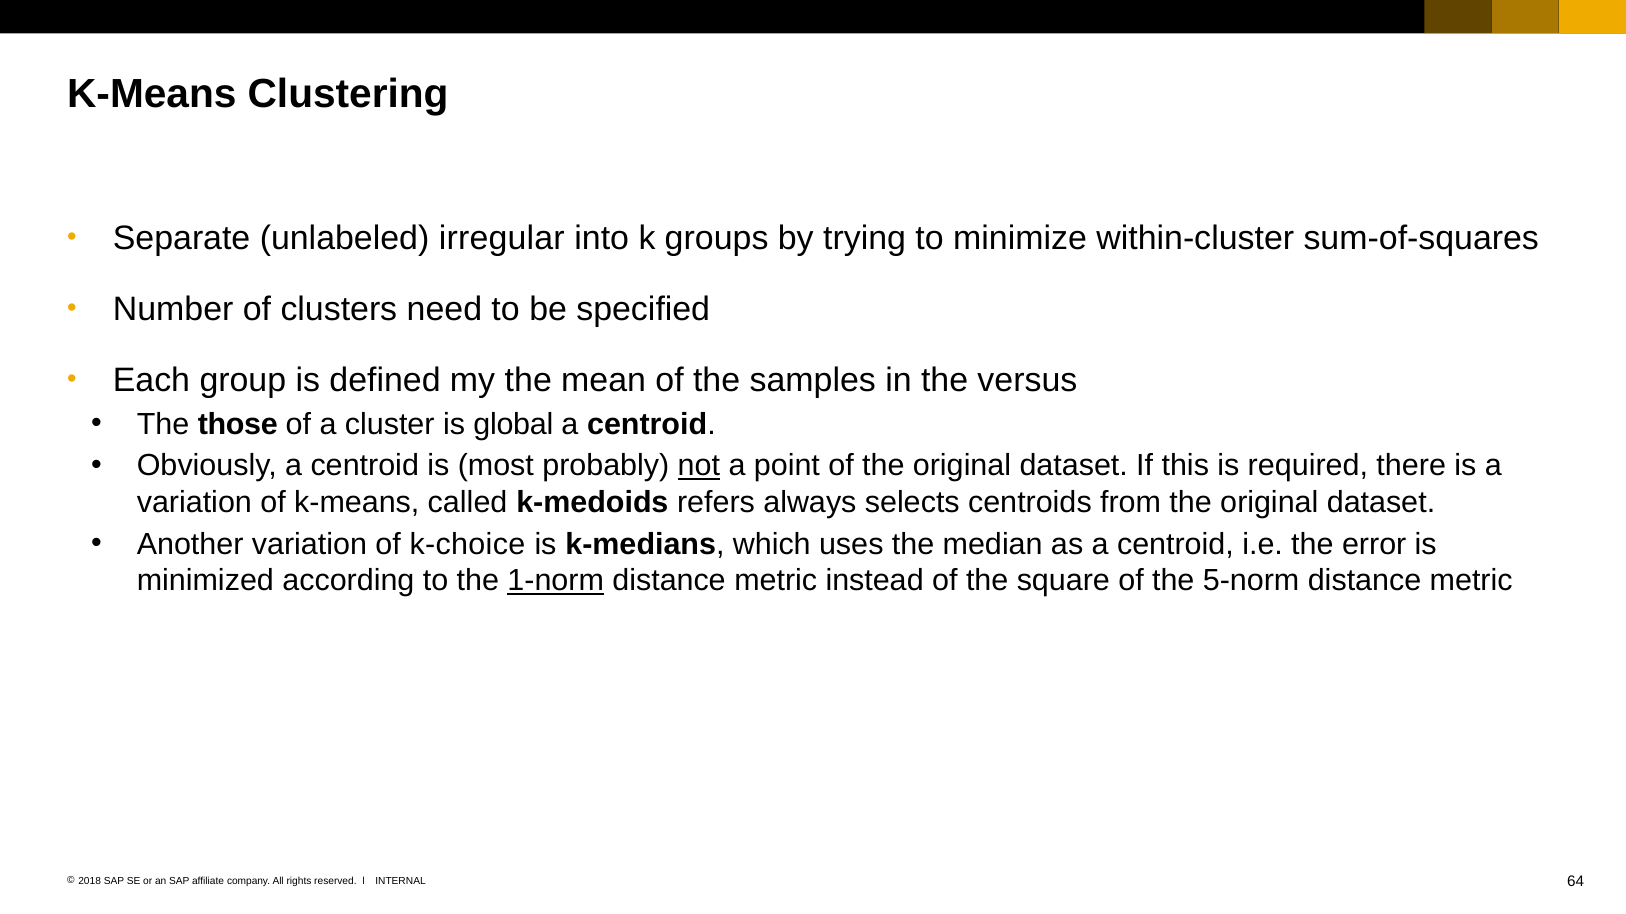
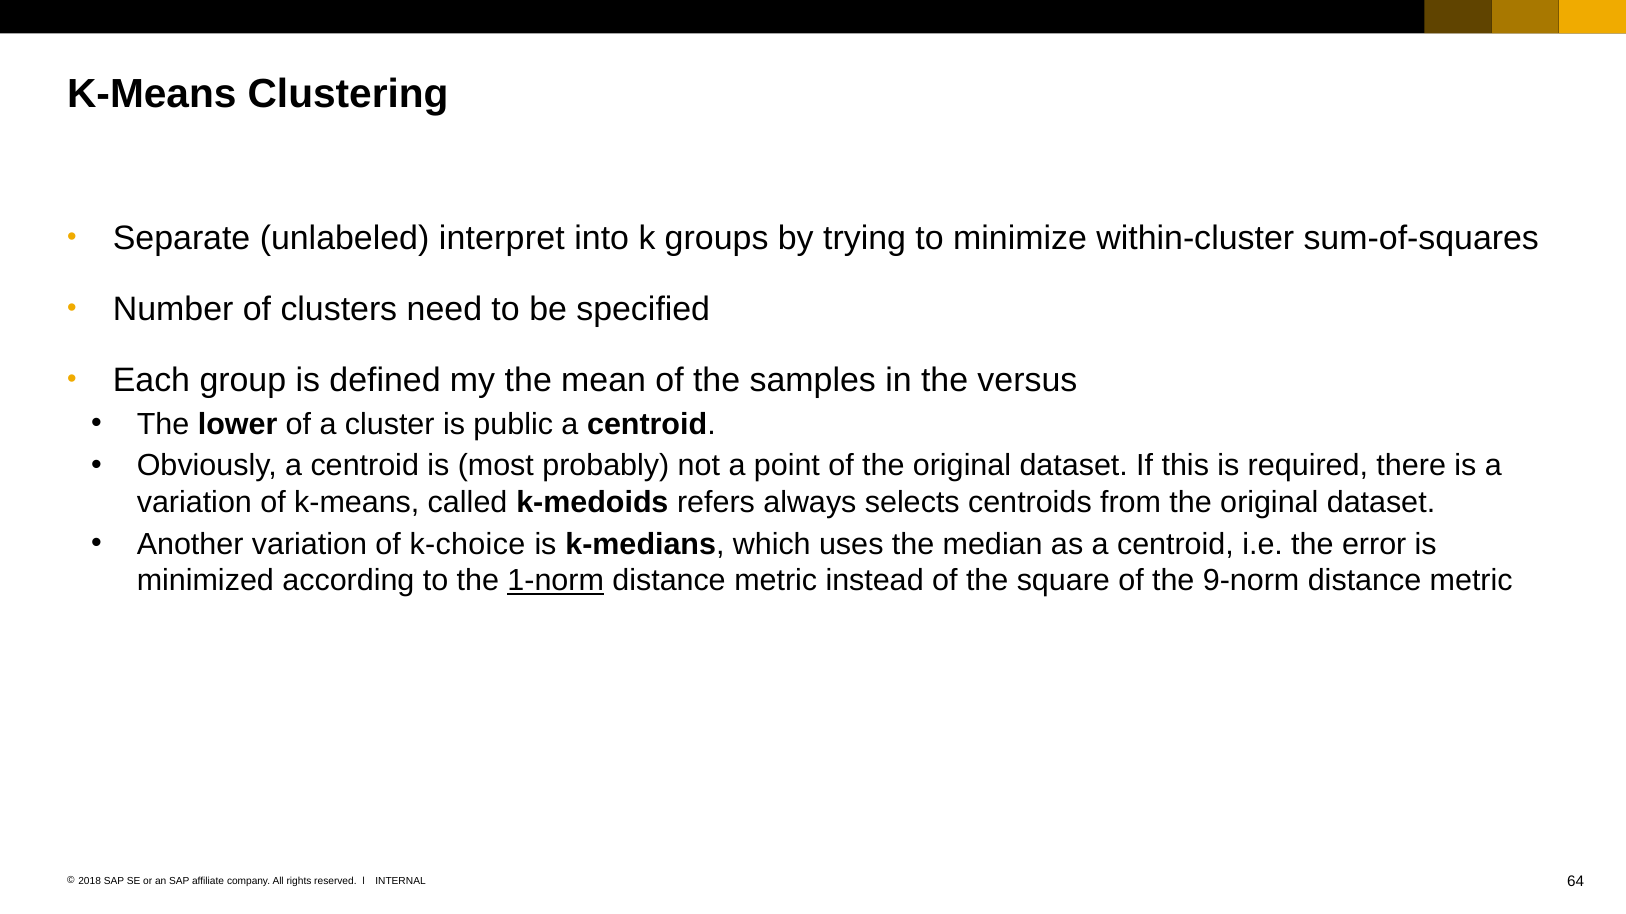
irregular: irregular -> interpret
those: those -> lower
global: global -> public
not underline: present -> none
5-norm: 5-norm -> 9-norm
